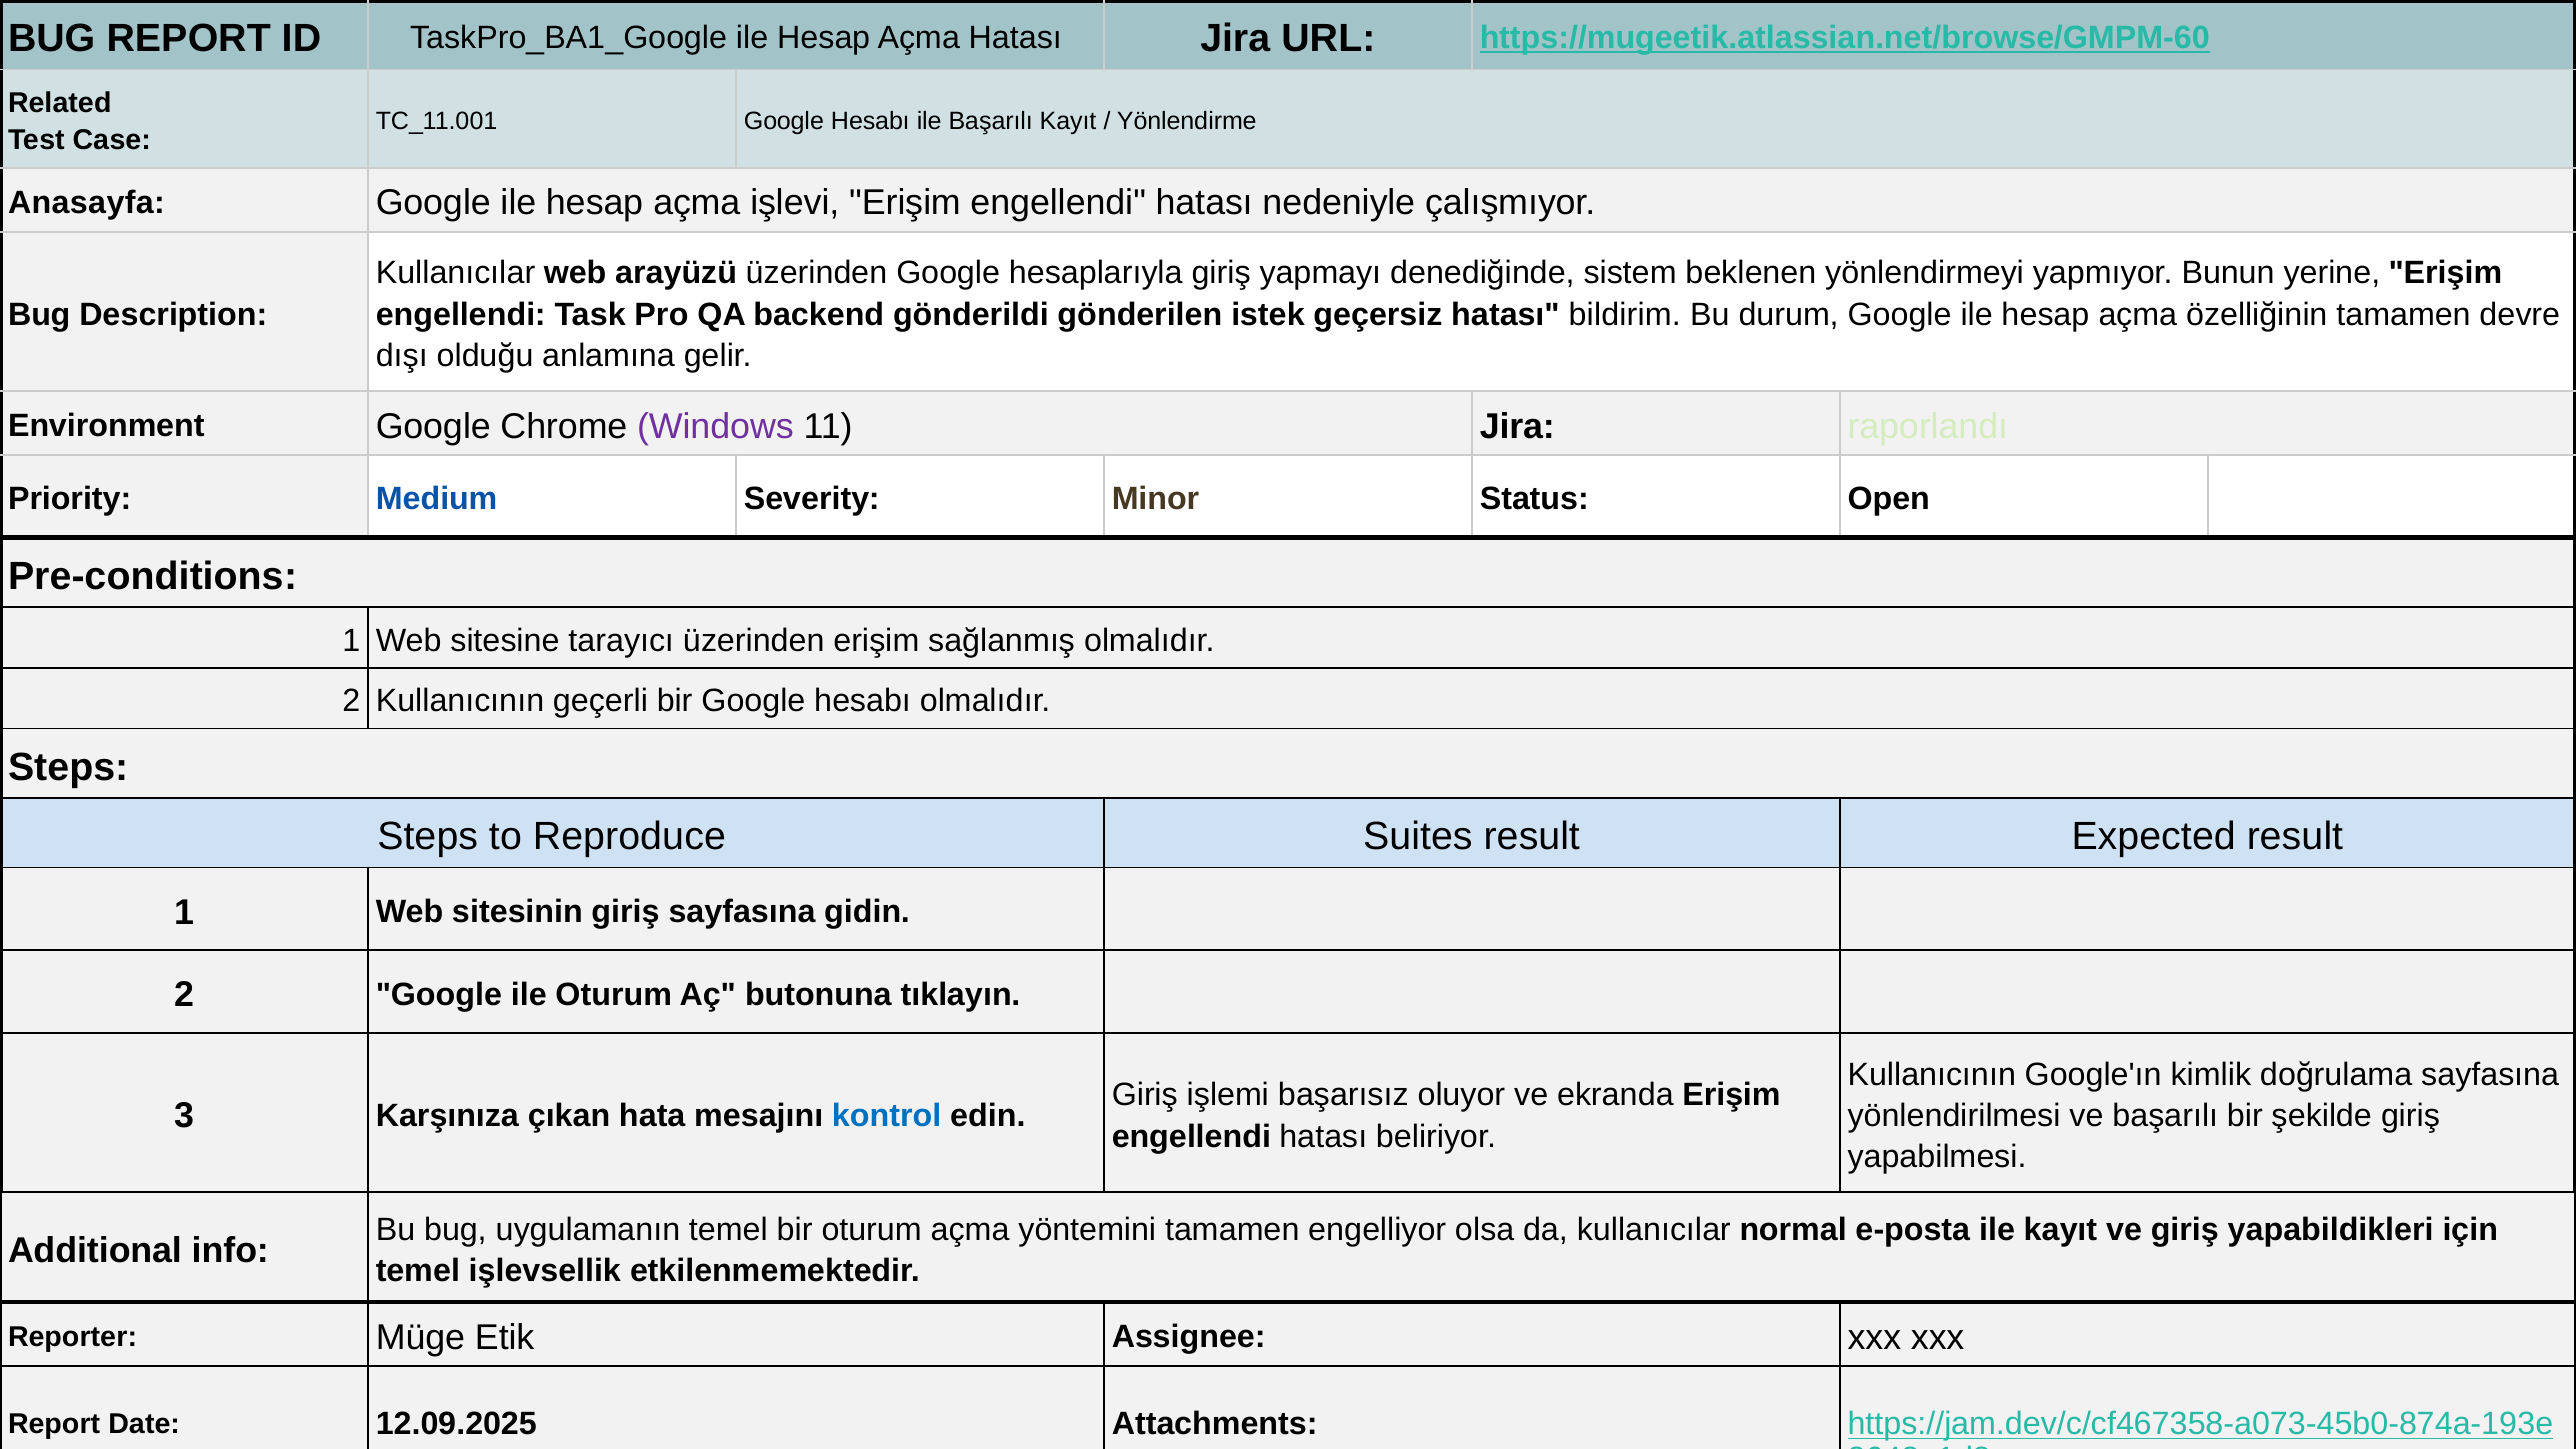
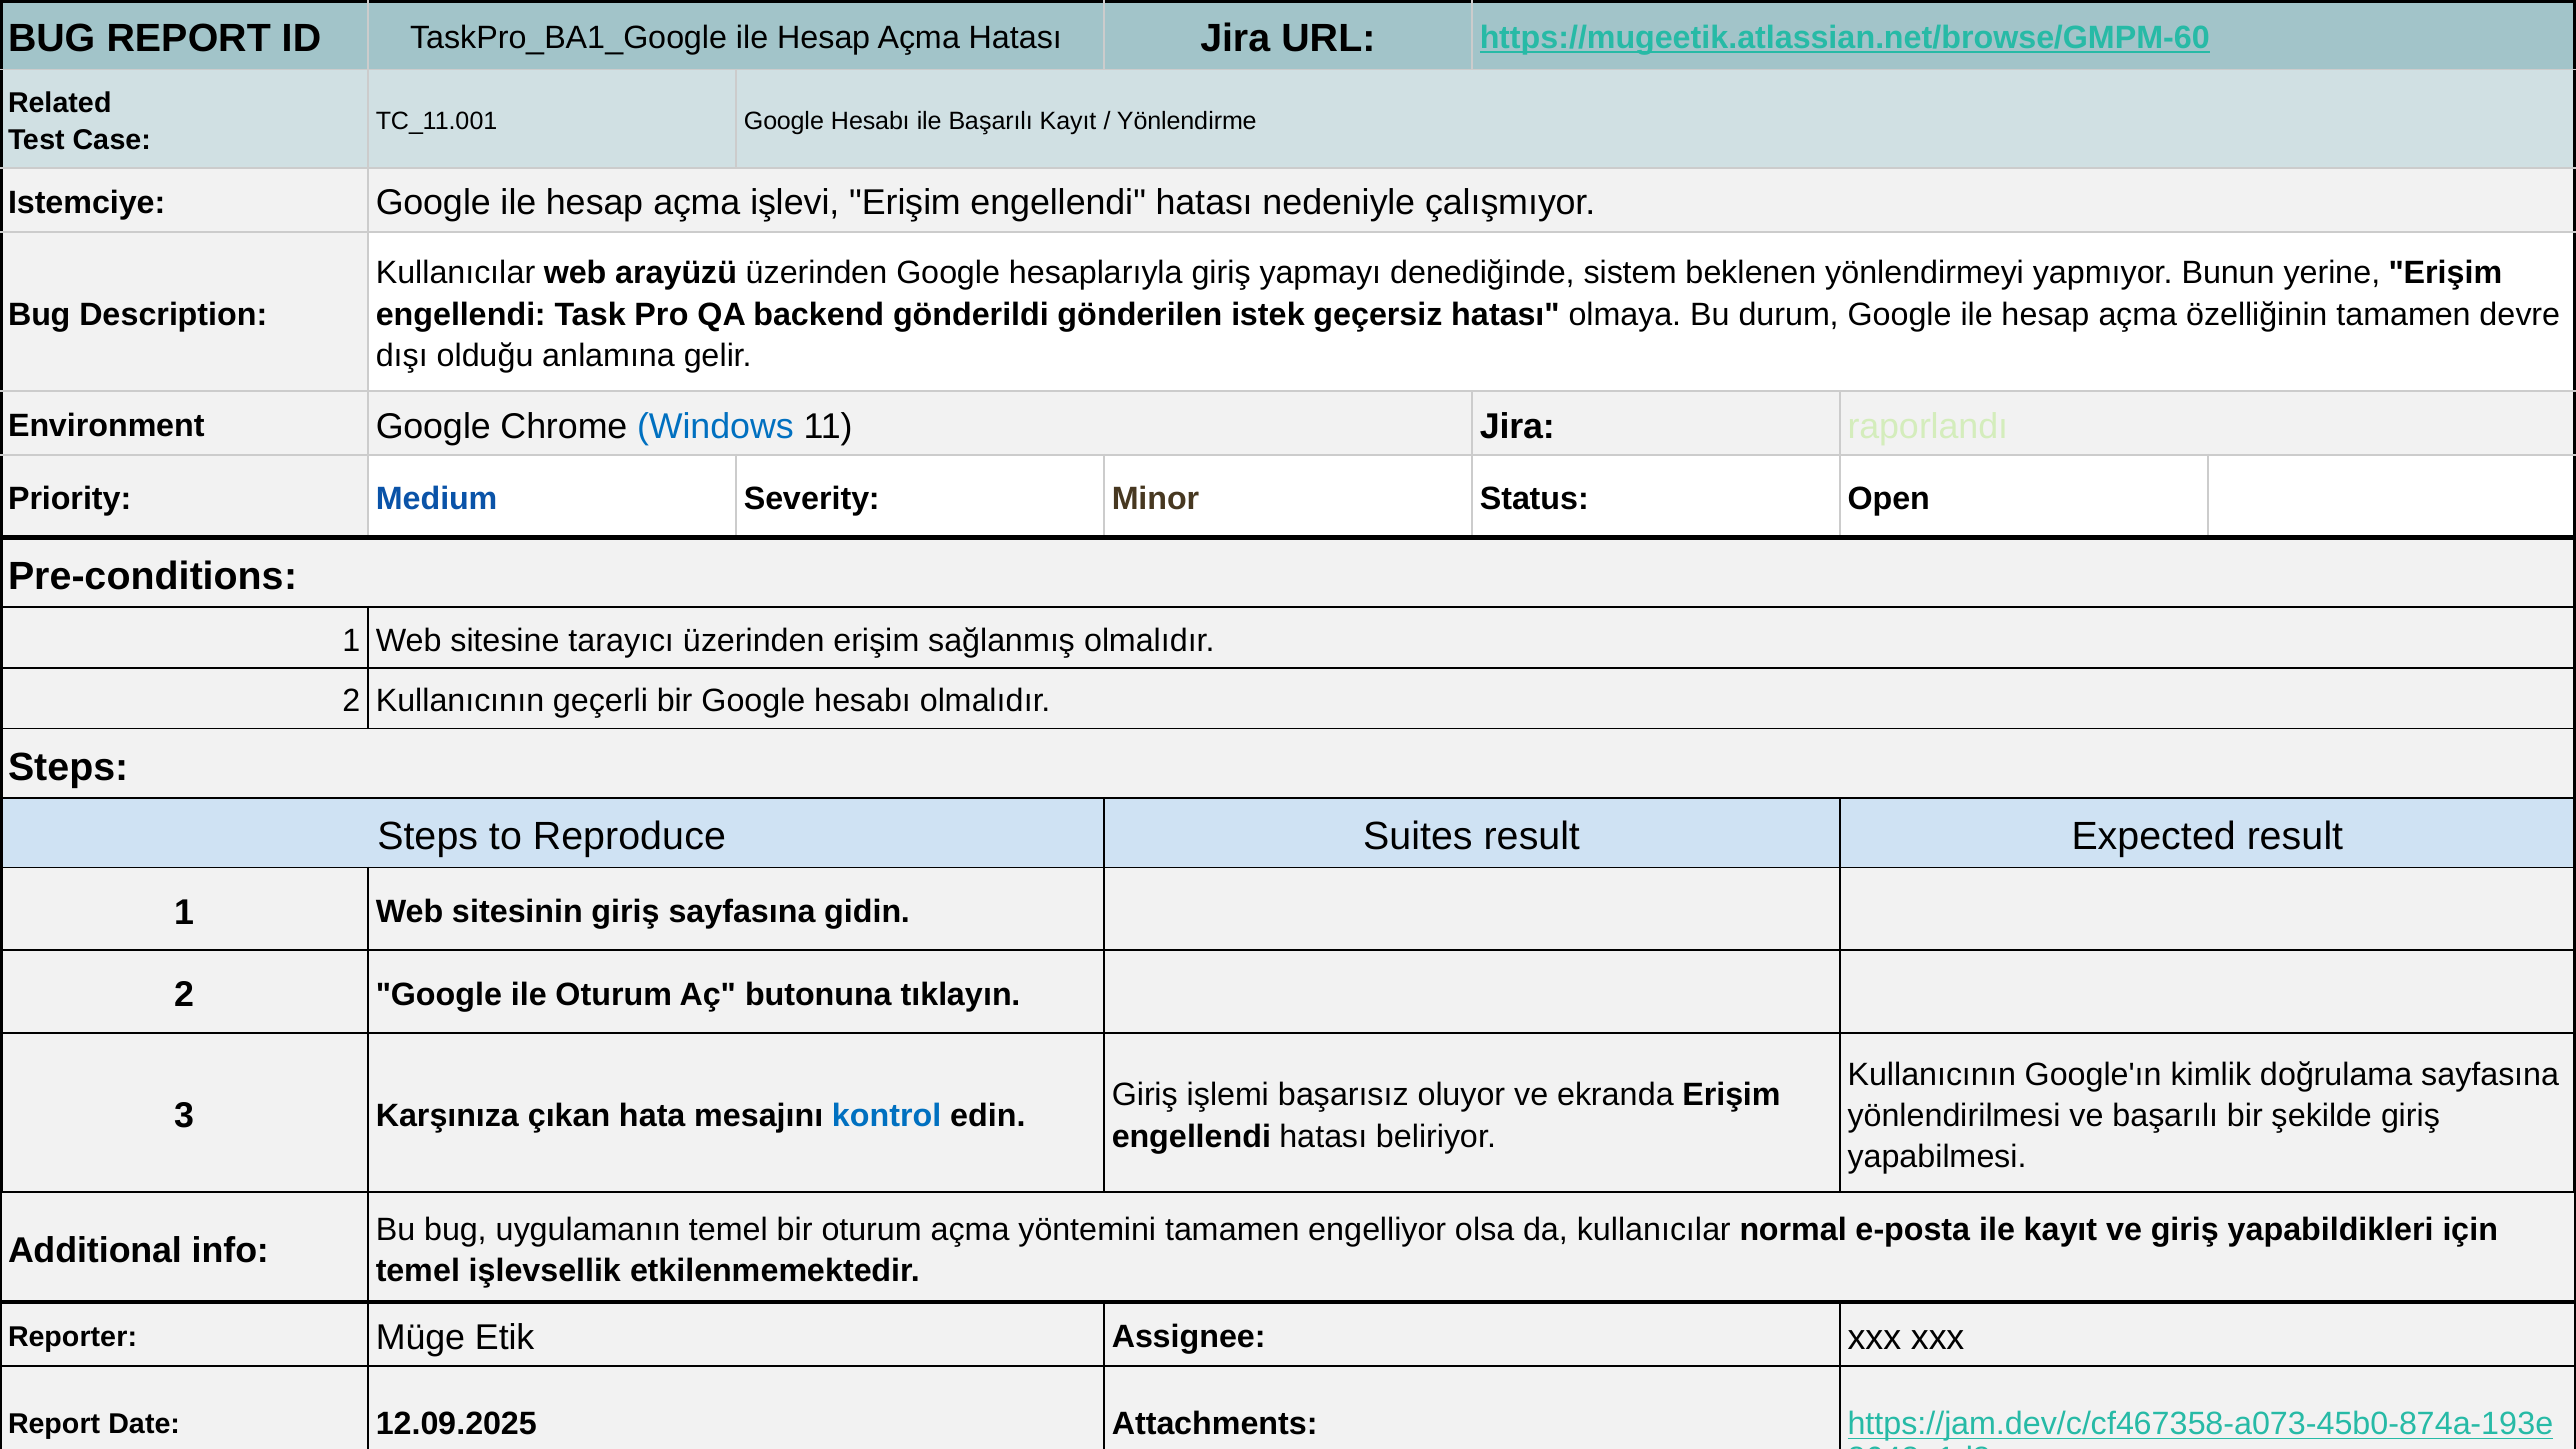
Anasayfa: Anasayfa -> Istemciye
bildirim: bildirim -> olmaya
Windows colour: purple -> blue
